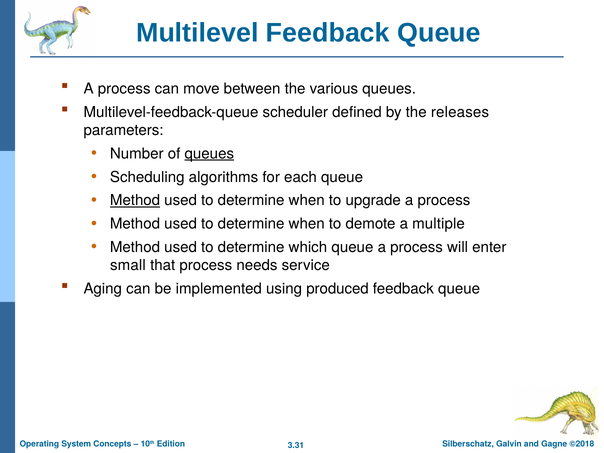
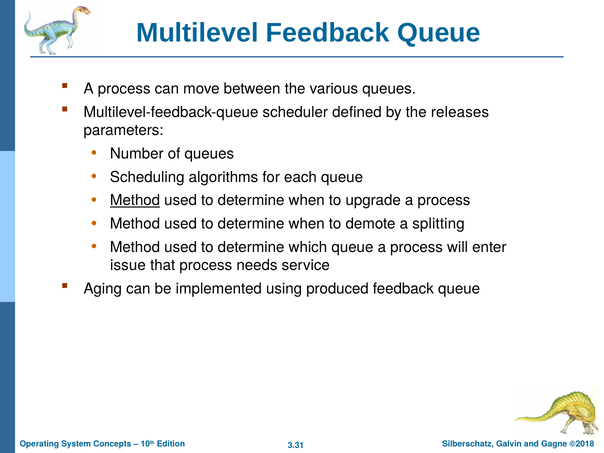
queues at (209, 154) underline: present -> none
multiple: multiple -> splitting
small: small -> issue
